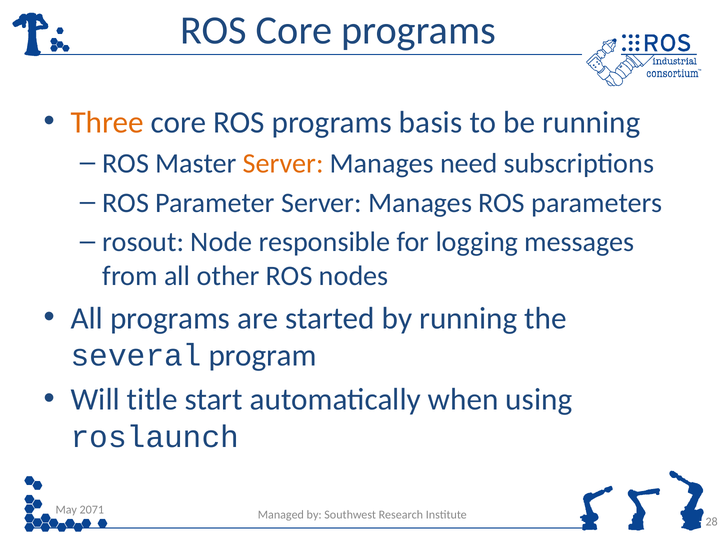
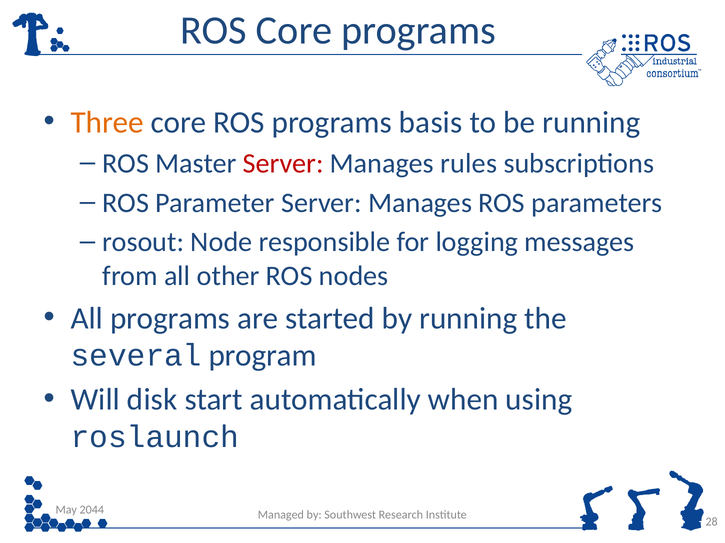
Server at (283, 163) colour: orange -> red
need: need -> rules
title: title -> disk
2071: 2071 -> 2044
